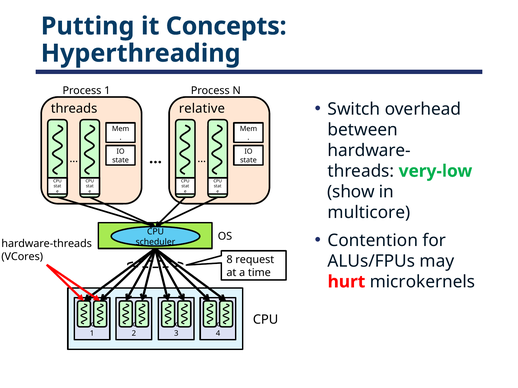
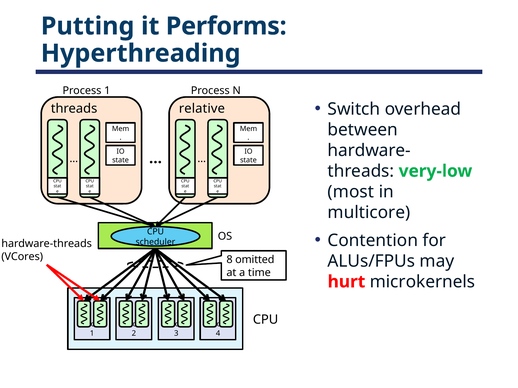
Concepts: Concepts -> Performs
show: show -> most
request: request -> omitted
